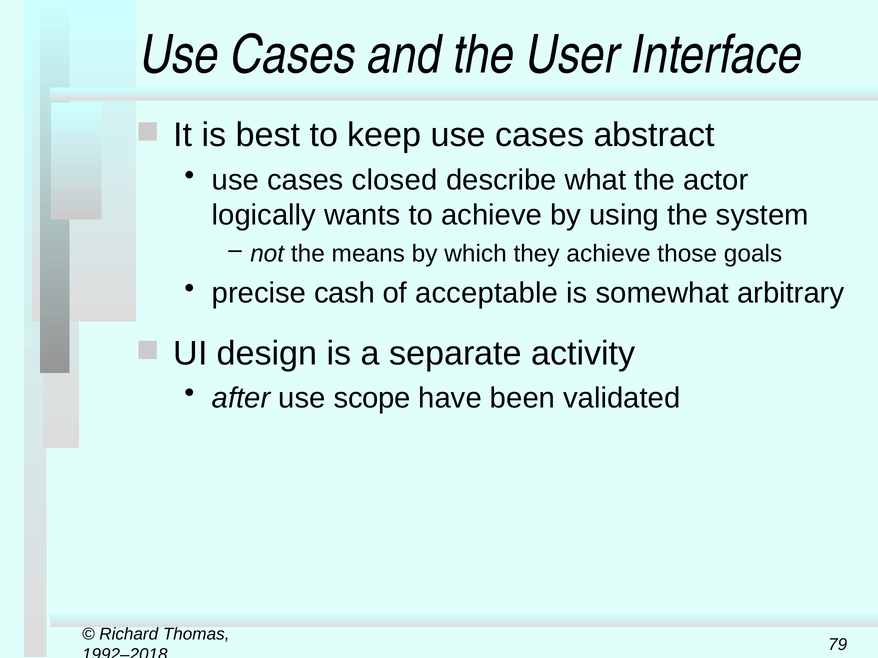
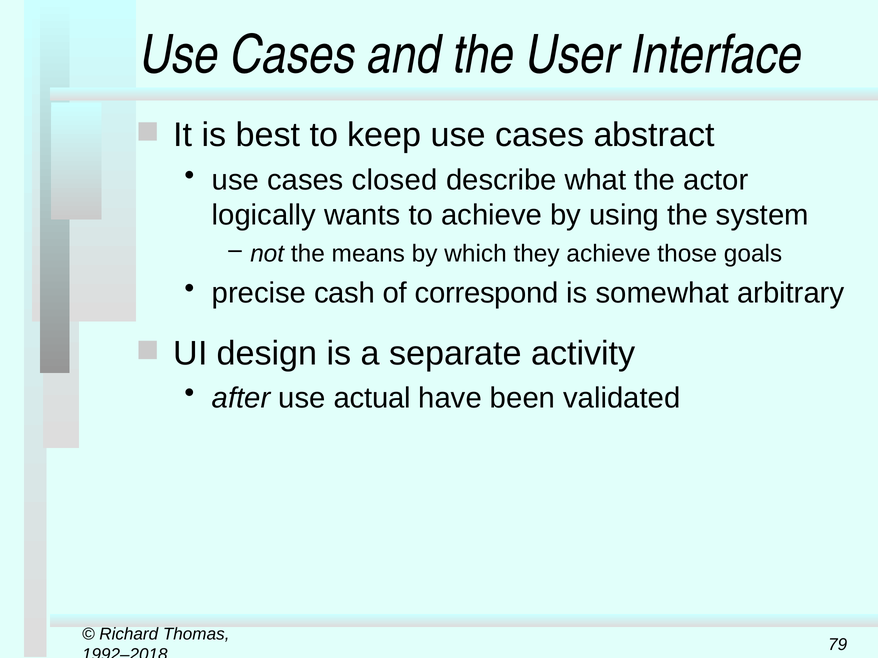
acceptable: acceptable -> correspond
scope: scope -> actual
